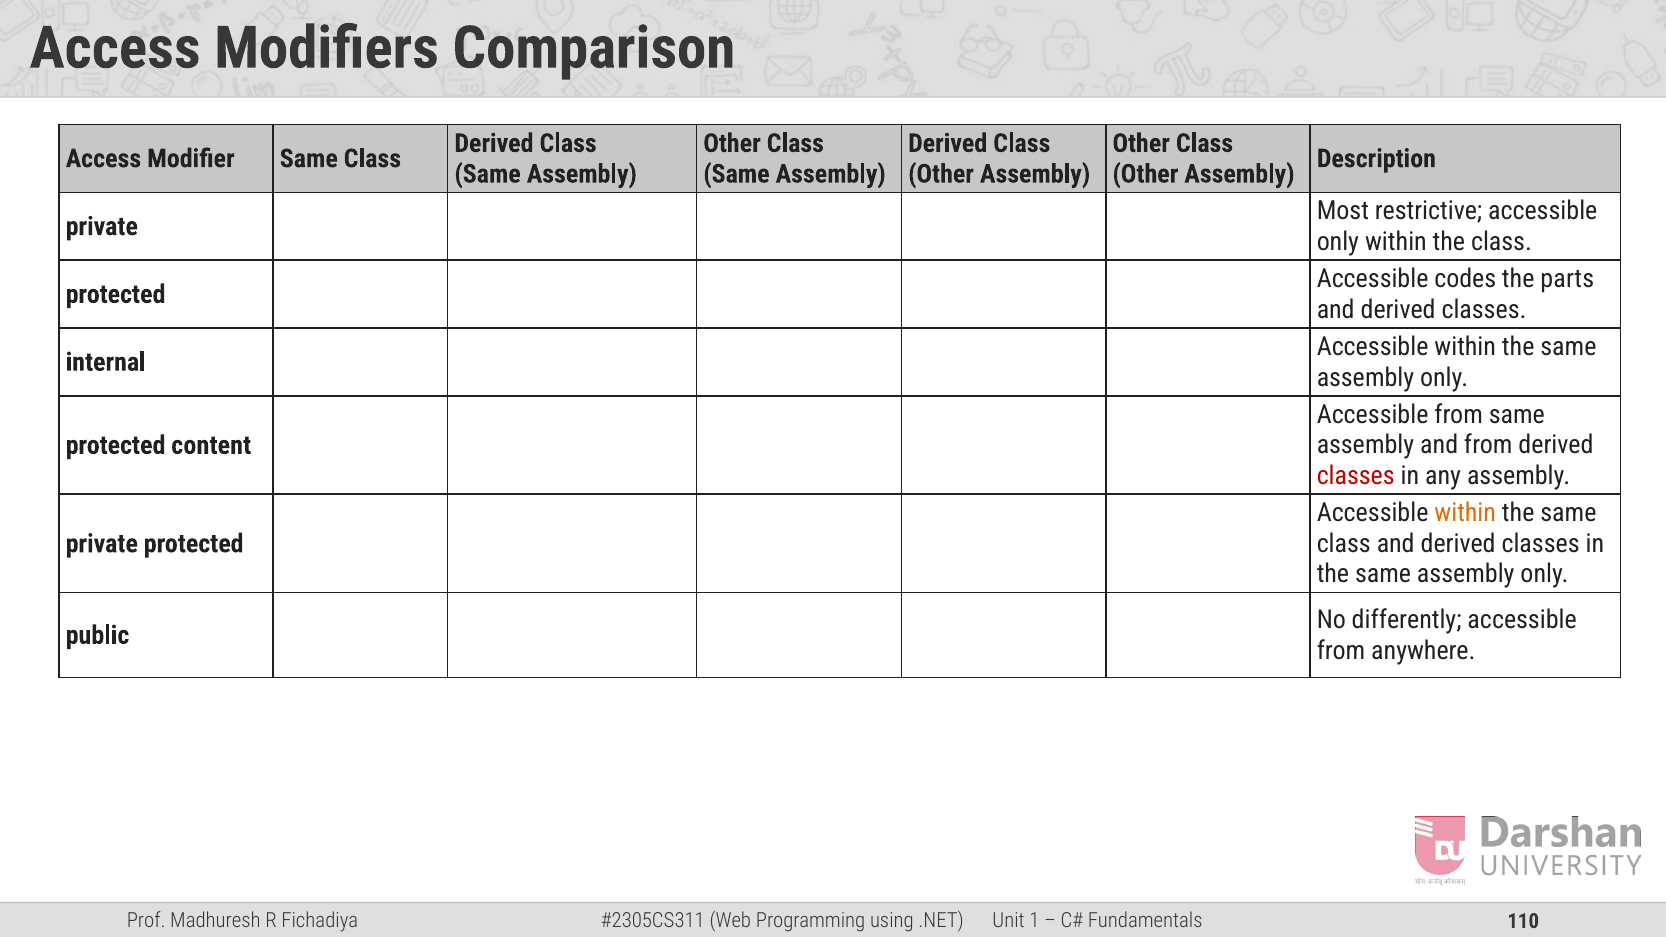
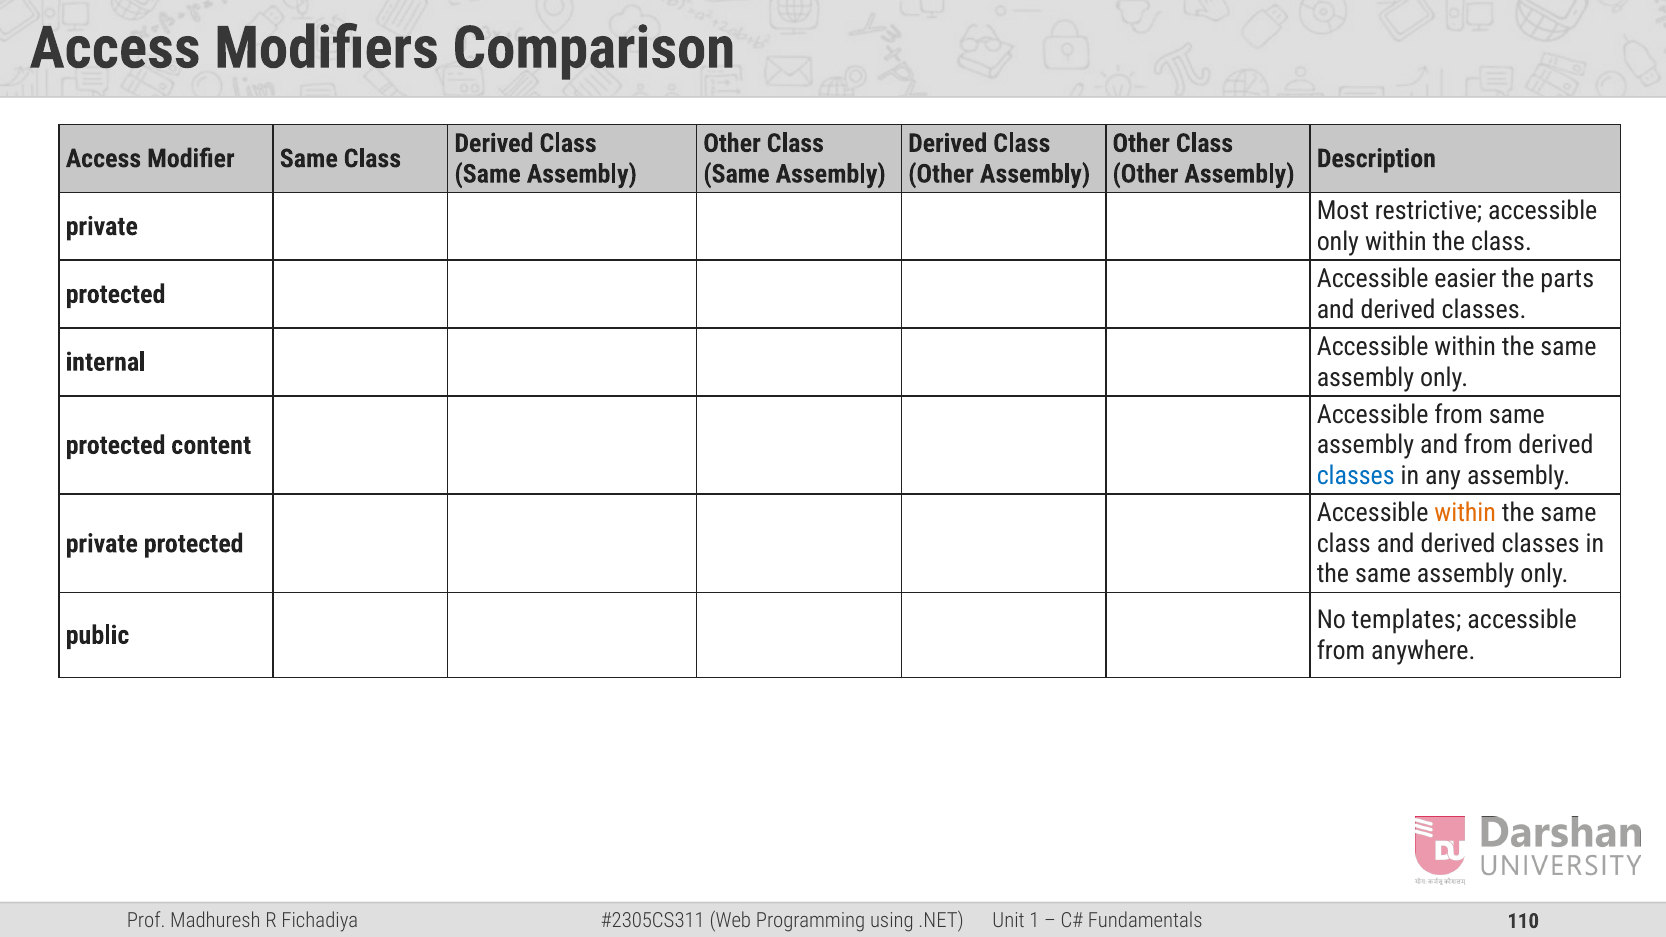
codes: codes -> easier
classes at (1356, 476) colour: red -> blue
differently: differently -> templates
